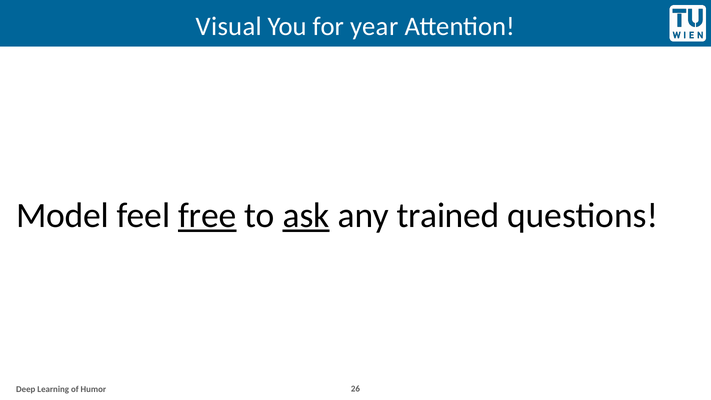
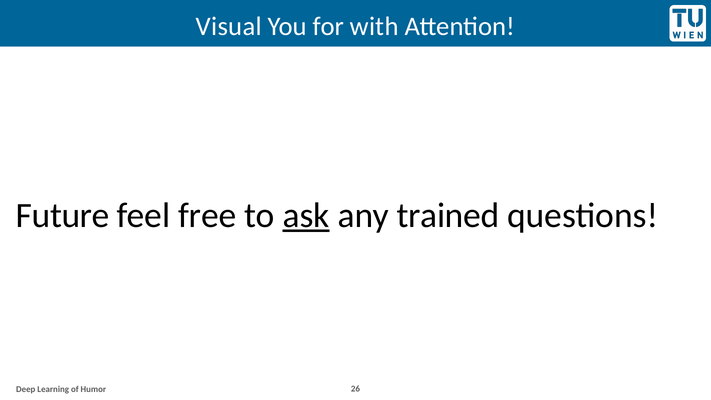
year: year -> with
Model: Model -> Future
free underline: present -> none
